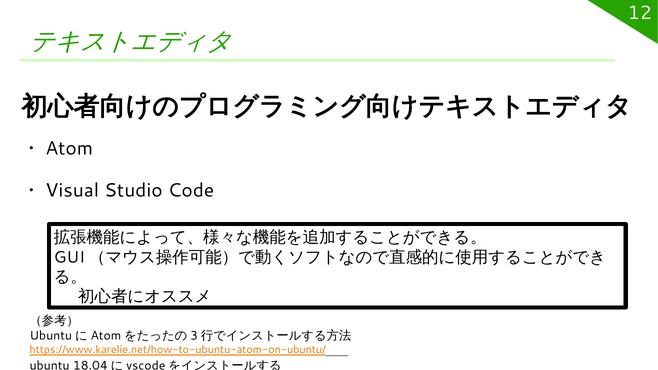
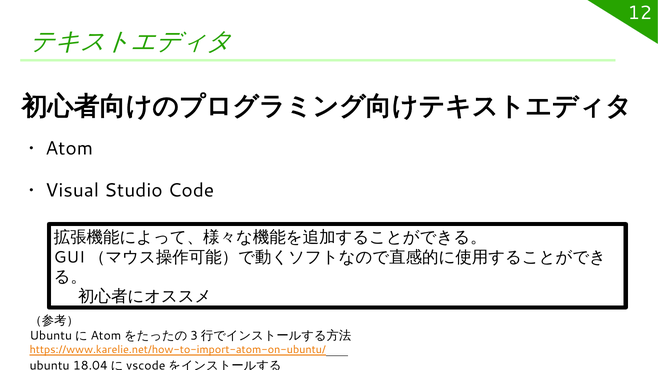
https://www.karelie.net/how-to-ubuntu-atom-on-ubuntu/: https://www.karelie.net/how-to-ubuntu-atom-on-ubuntu/ -> https://www.karelie.net/how-to-import-atom-on-ubuntu/
